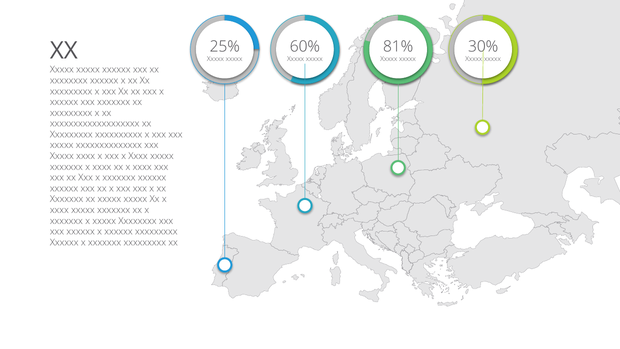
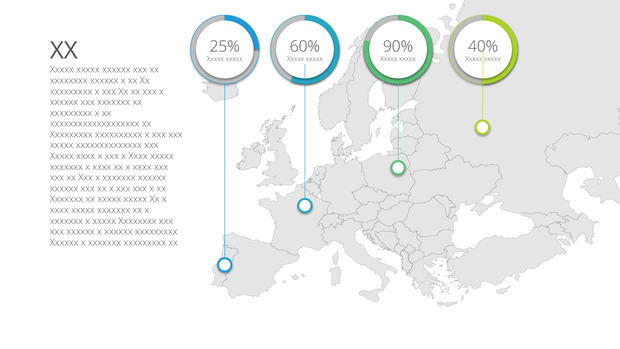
81%: 81% -> 90%
30%: 30% -> 40%
